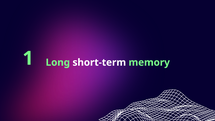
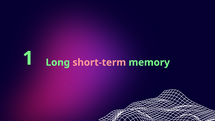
short-term colour: white -> pink
